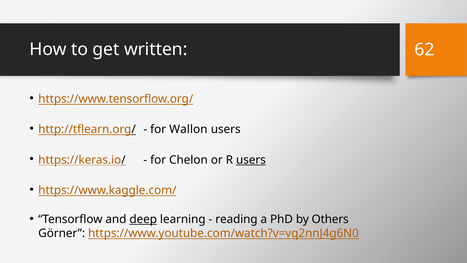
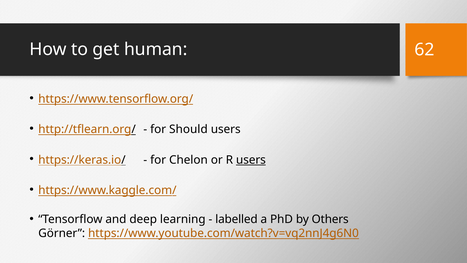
written: written -> human
Wallon: Wallon -> Should
deep underline: present -> none
reading: reading -> labelled
